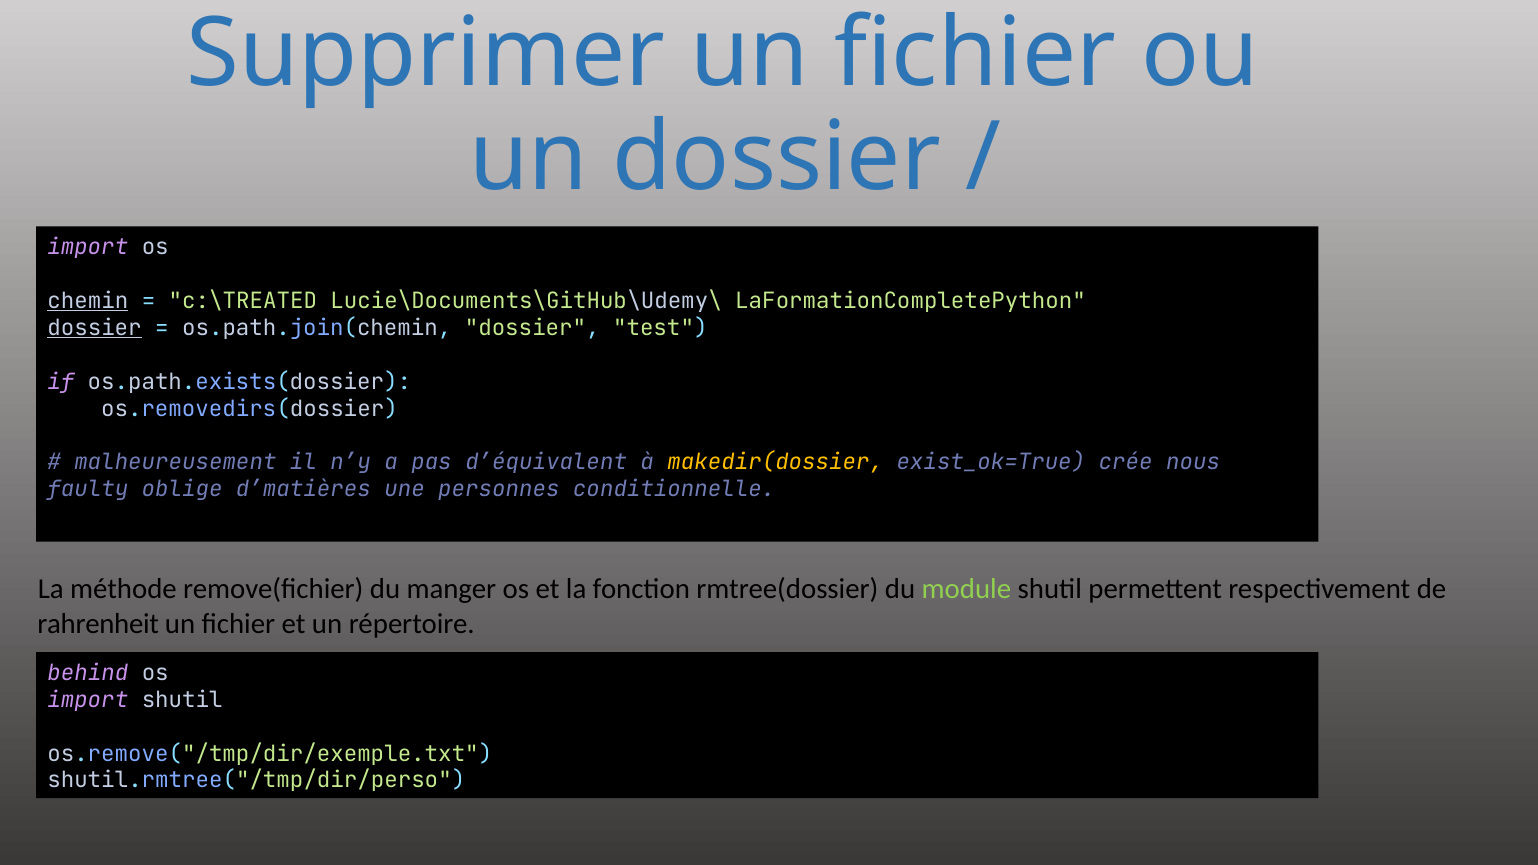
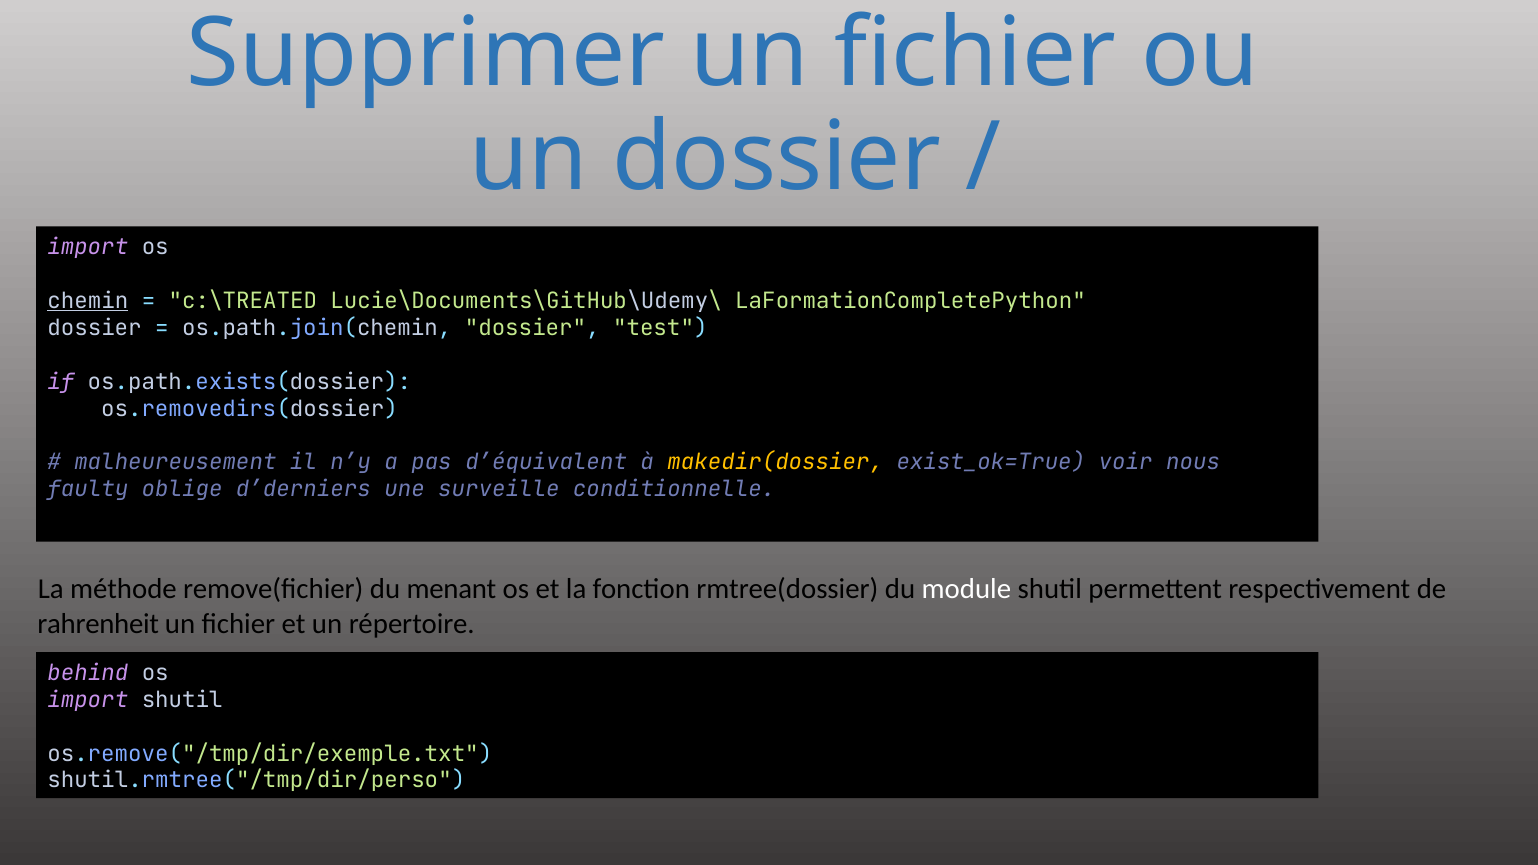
dossier at (95, 328) underline: present -> none
crée: crée -> voir
d’matières: d’matières -> d’derniers
personnes: personnes -> surveille
manger: manger -> menant
module colour: light green -> white
